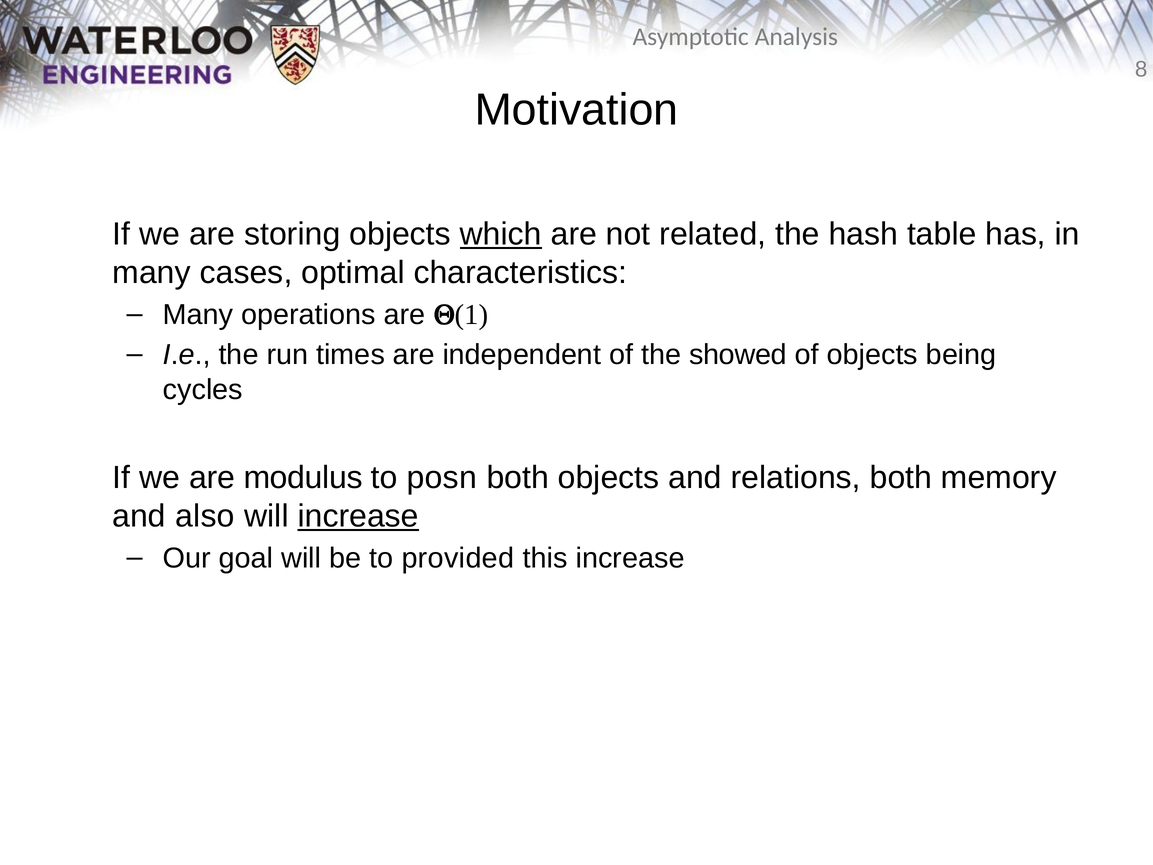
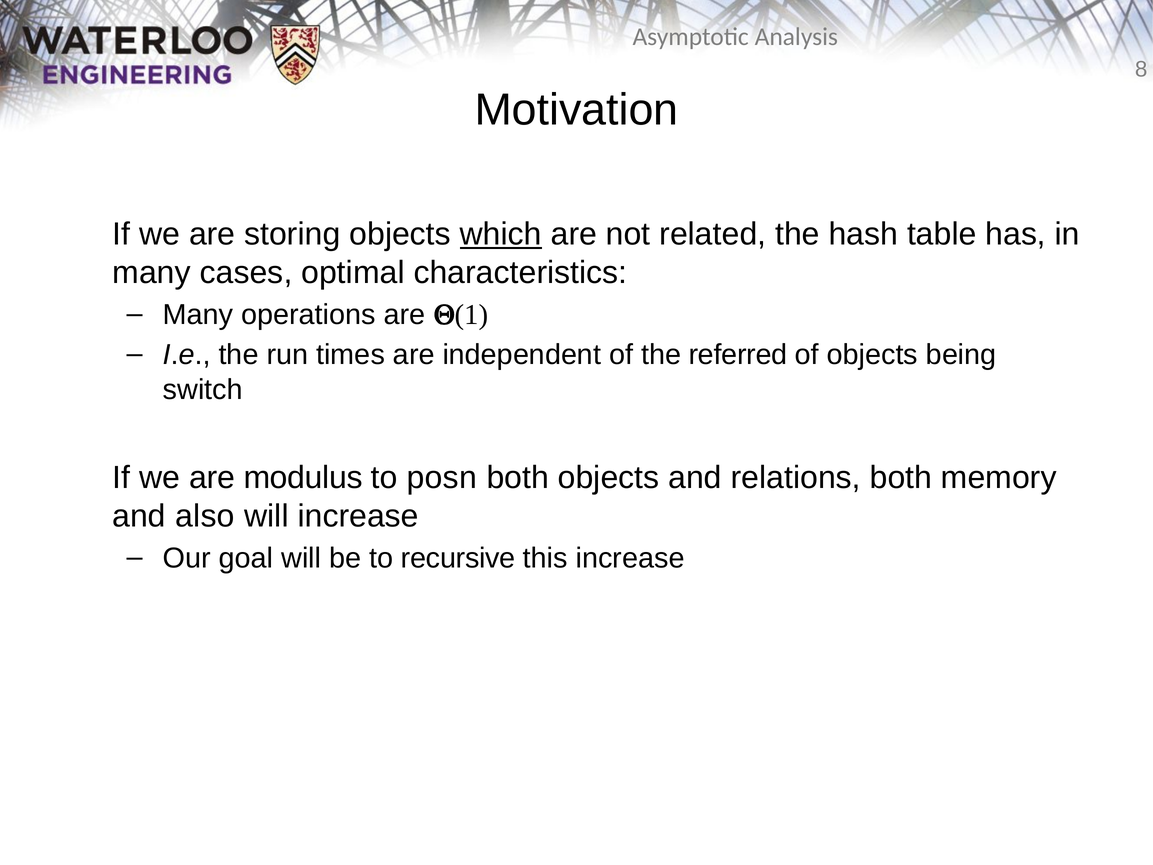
showed: showed -> referred
cycles: cycles -> switch
increase at (358, 516) underline: present -> none
provided: provided -> recursive
